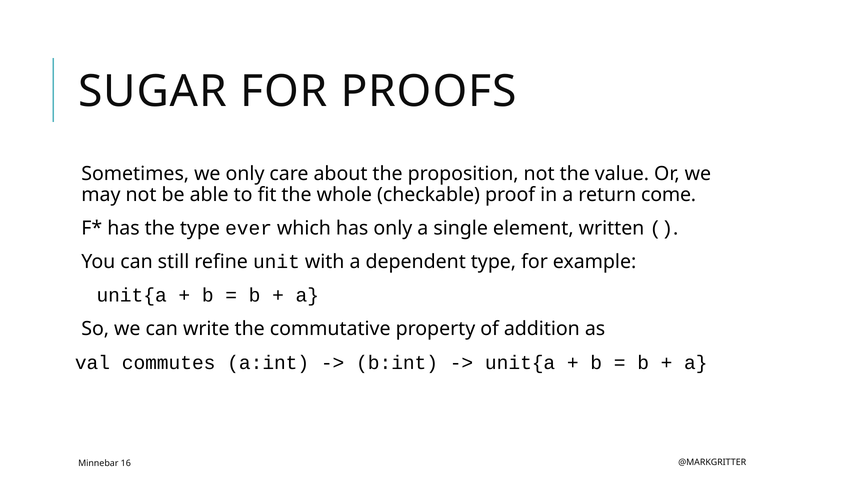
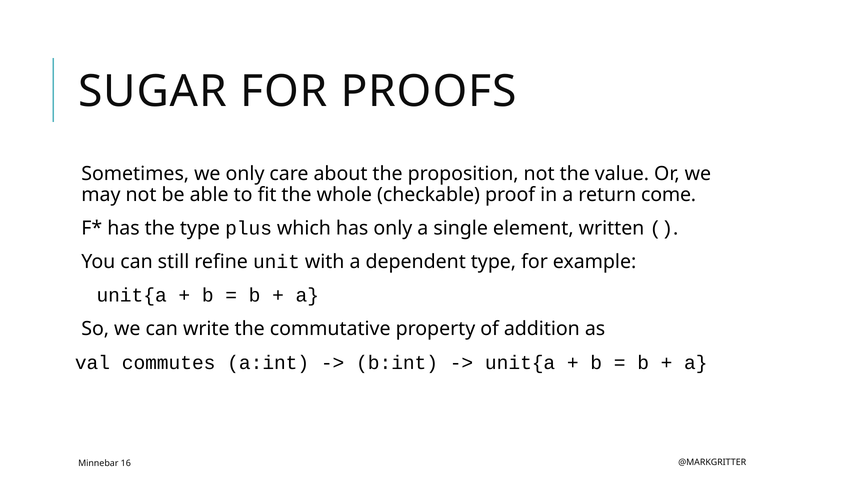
ever: ever -> plus
